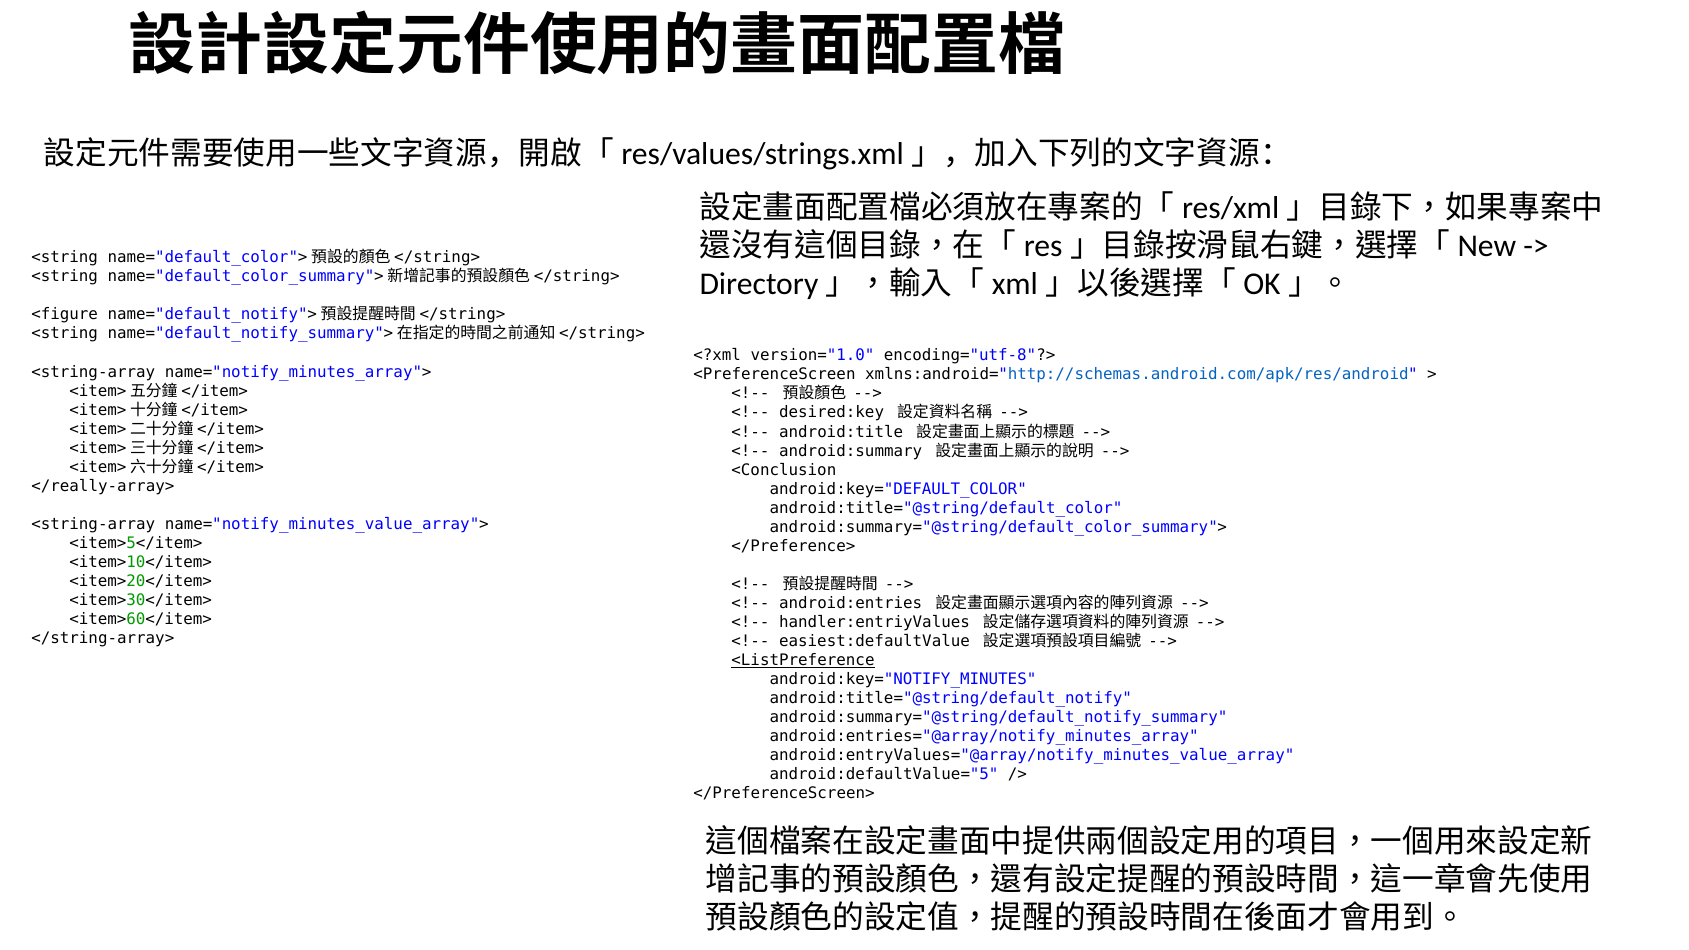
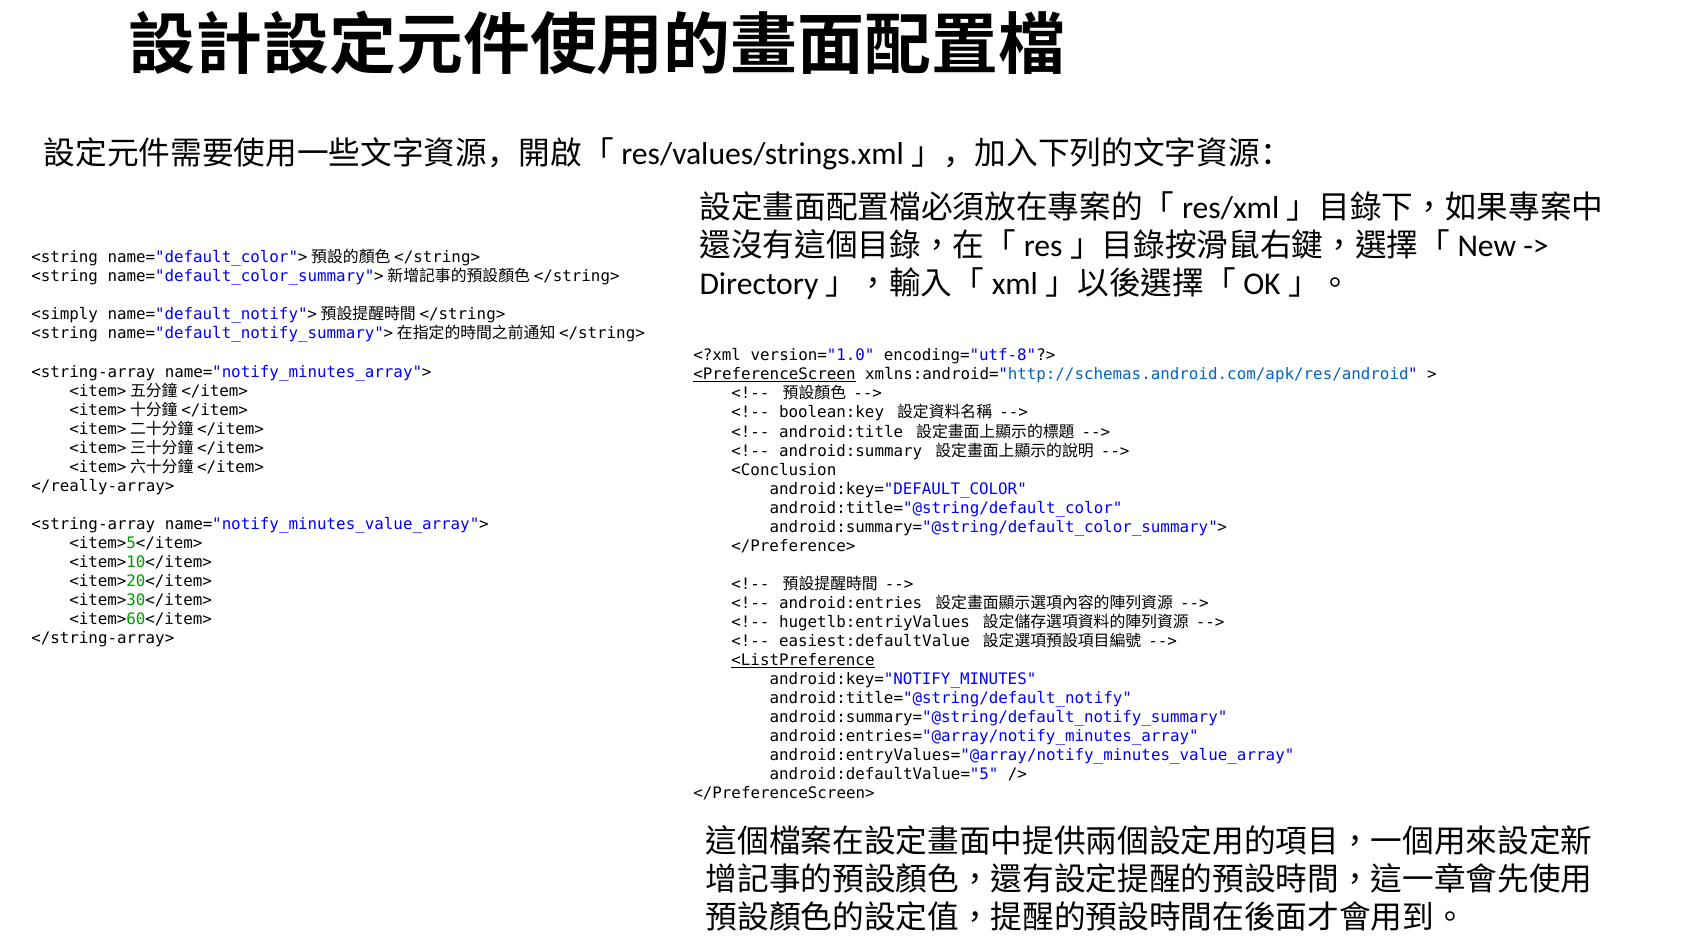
<figure: <figure -> <simply
<PreferenceScreen underline: none -> present
desired:key: desired:key -> boolean:key
handler:entriyValues: handler:entriyValues -> hugetlb:entriyValues
